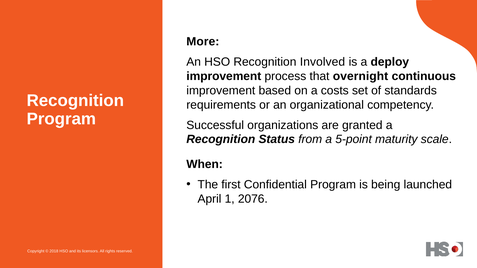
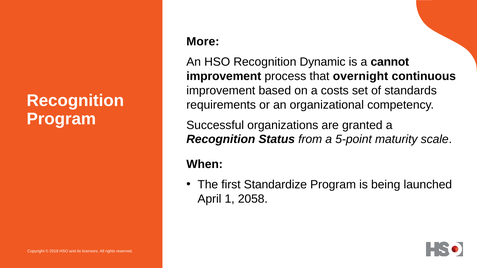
Involved: Involved -> Dynamic
deploy: deploy -> cannot
Confidential: Confidential -> Standardize
2076: 2076 -> 2058
